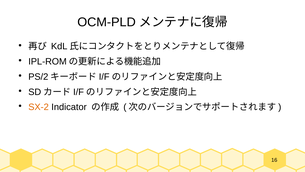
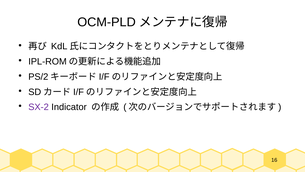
SX-2 colour: orange -> purple
